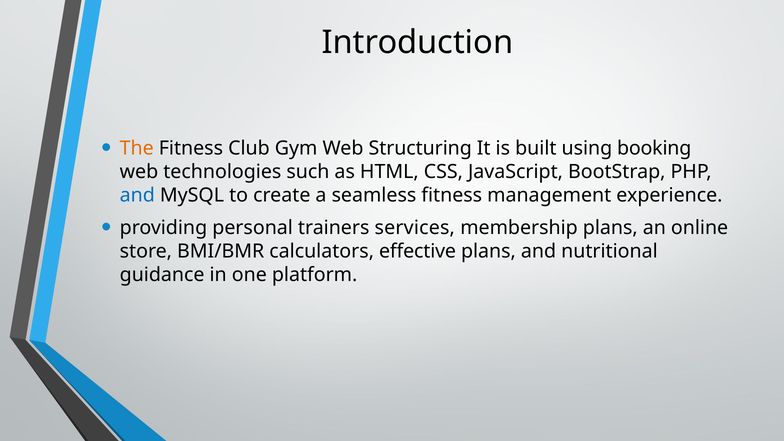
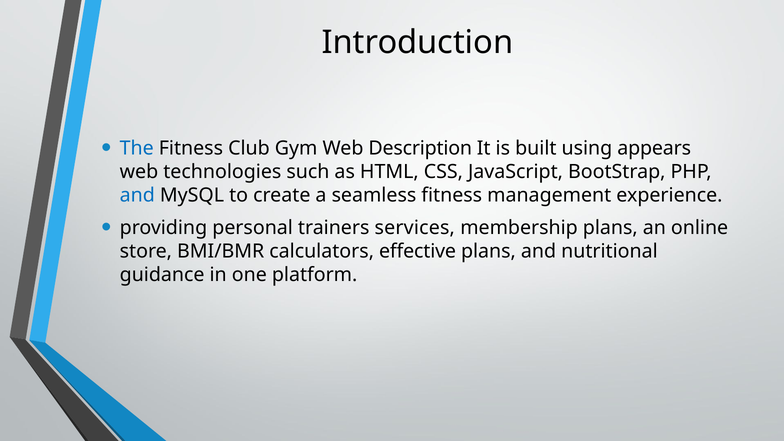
The colour: orange -> blue
Structuring: Structuring -> Description
booking: booking -> appears
